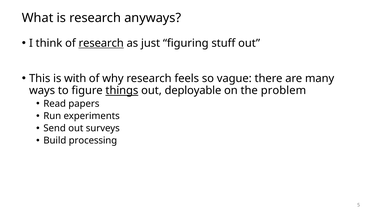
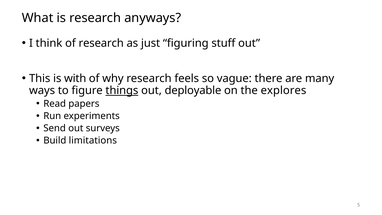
research at (101, 43) underline: present -> none
problem: problem -> explores
processing: processing -> limitations
